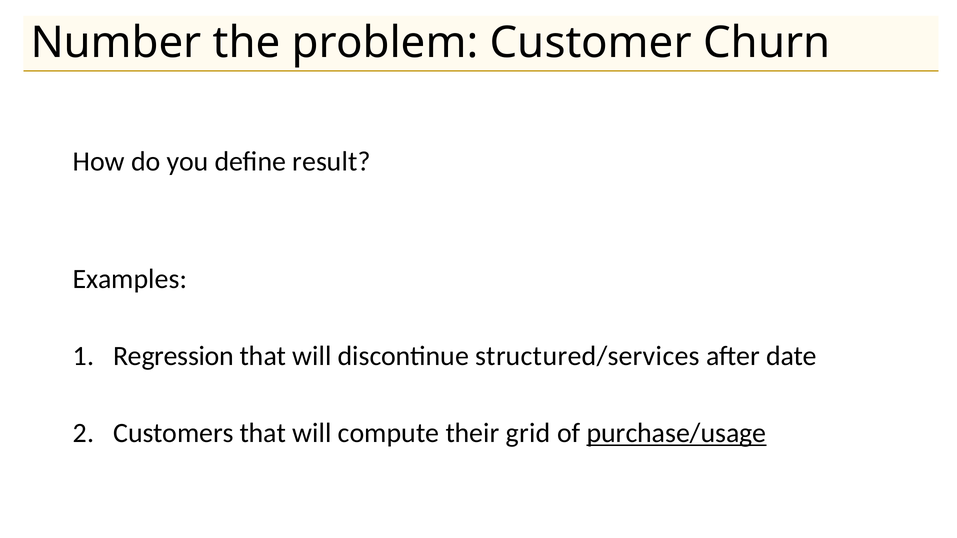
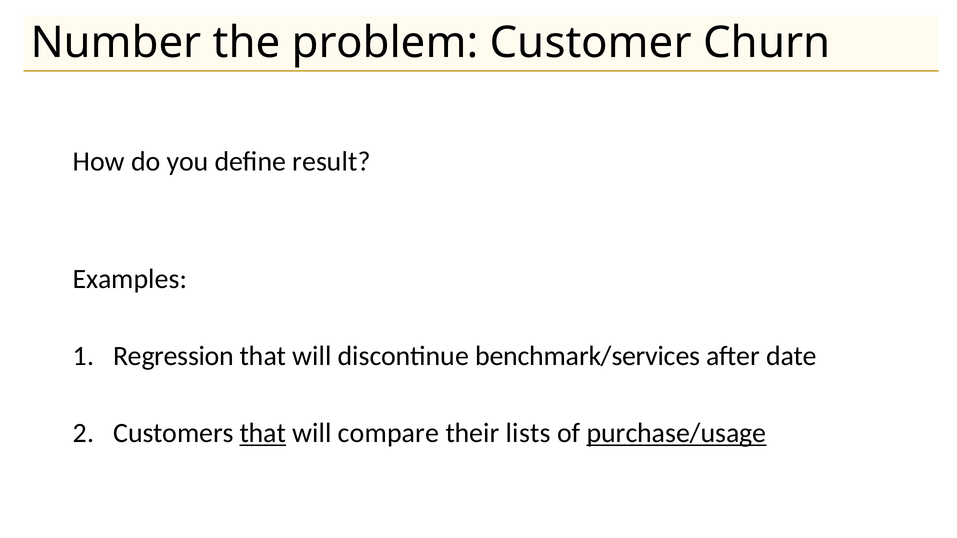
structured/services: structured/services -> benchmark/services
that at (263, 433) underline: none -> present
compute: compute -> compare
grid: grid -> lists
